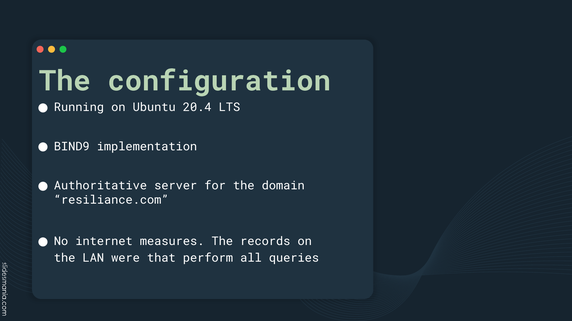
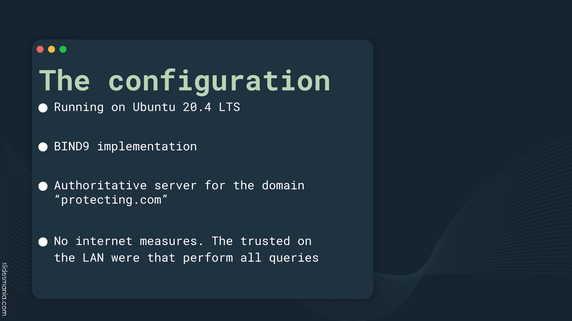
resiliance.com: resiliance.com -> protecting.com
records: records -> trusted
